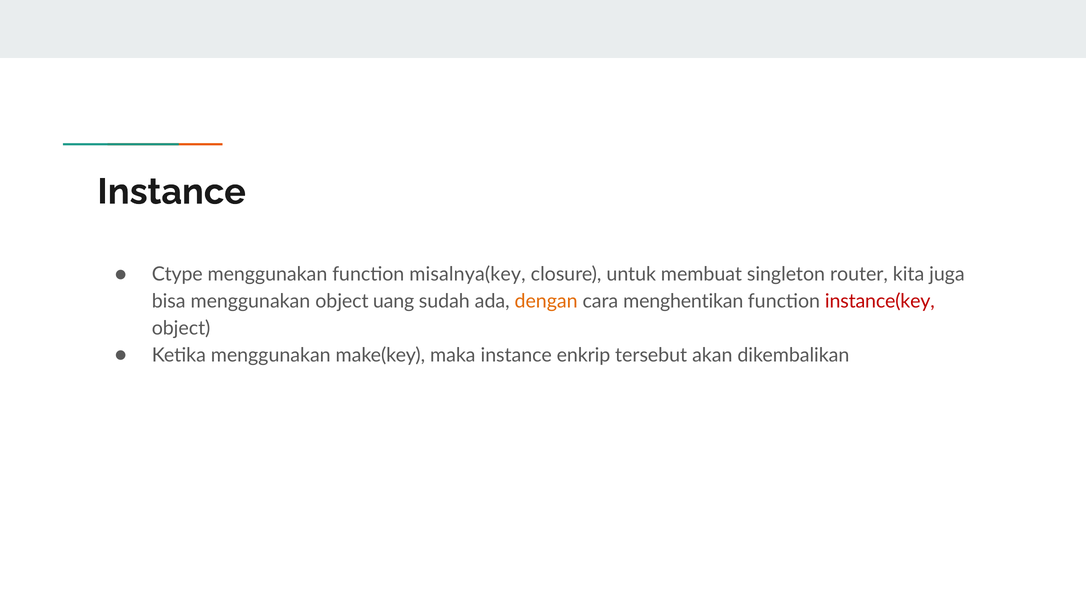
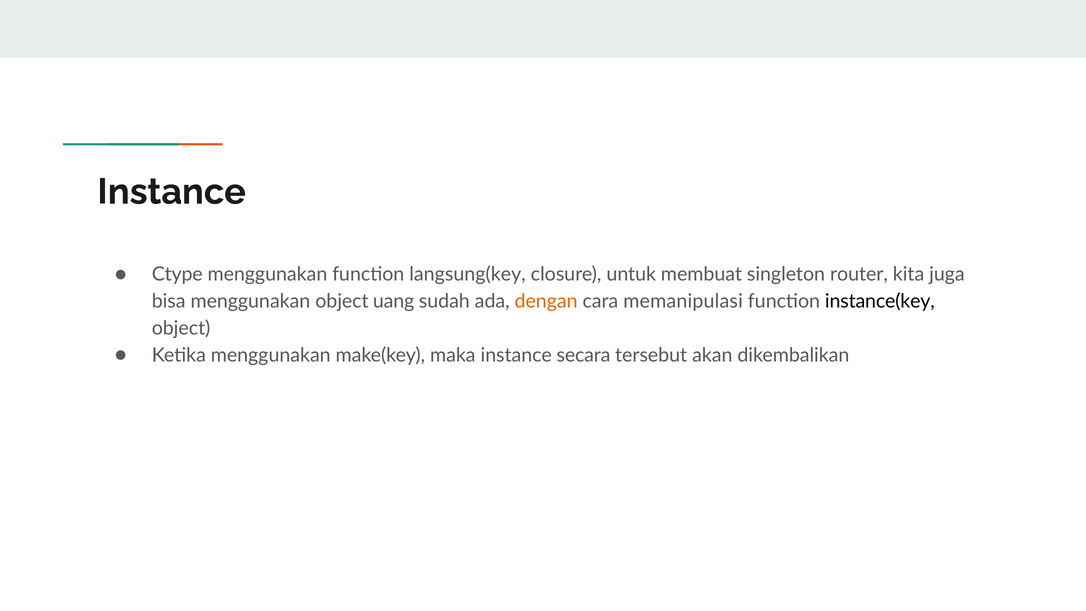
misalnya(key: misalnya(key -> langsung(key
menghentikan: menghentikan -> memanipulasi
instance(key colour: red -> black
enkrip: enkrip -> secara
